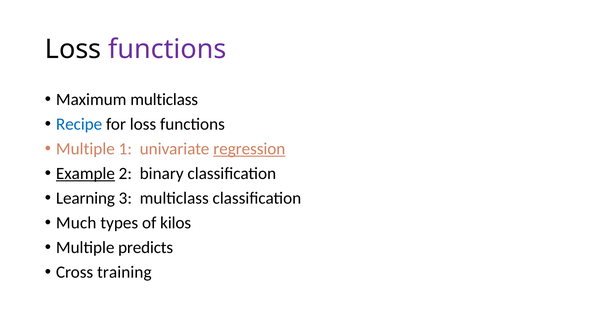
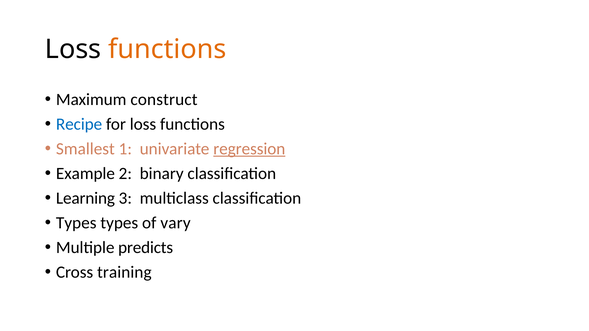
functions at (167, 49) colour: purple -> orange
Maximum multiclass: multiclass -> construct
Multiple at (85, 149): Multiple -> Smallest
Example underline: present -> none
Much at (76, 223): Much -> Types
kilos: kilos -> vary
